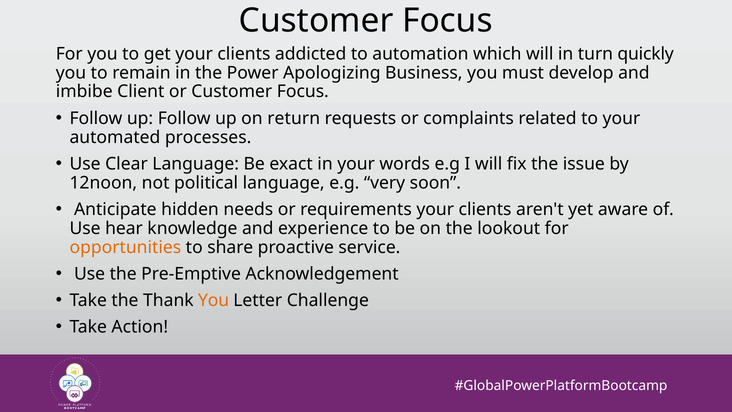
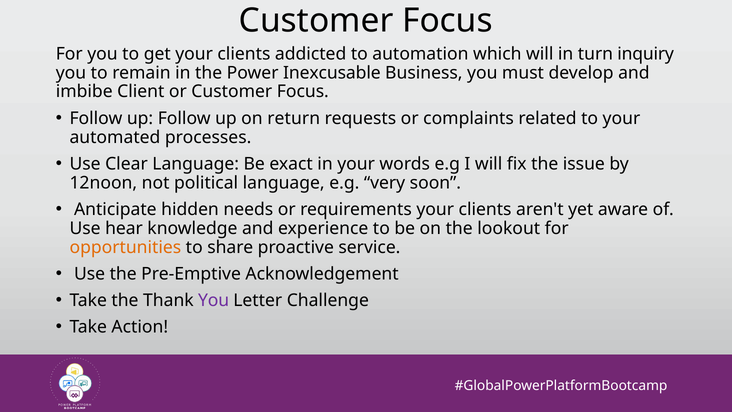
quickly: quickly -> inquiry
Apologizing: Apologizing -> Inexcusable
You at (214, 300) colour: orange -> purple
